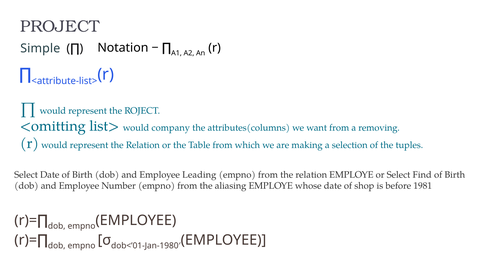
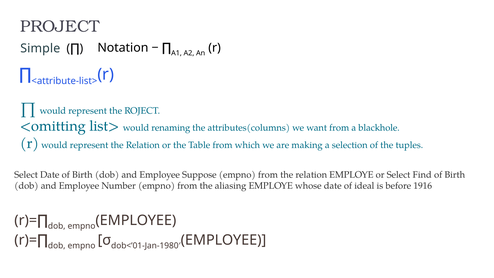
company: company -> renaming
removing: removing -> blackhole
Leading: Leading -> Suppose
shop: shop -> ideal
1981: 1981 -> 1916
